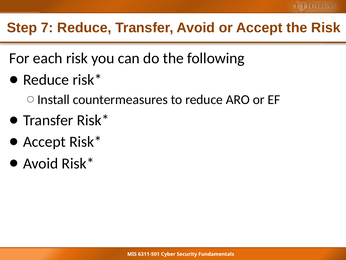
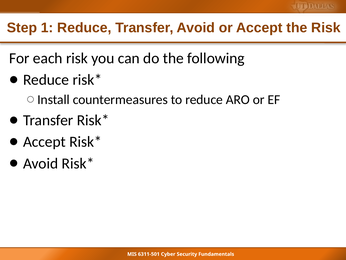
7: 7 -> 1
